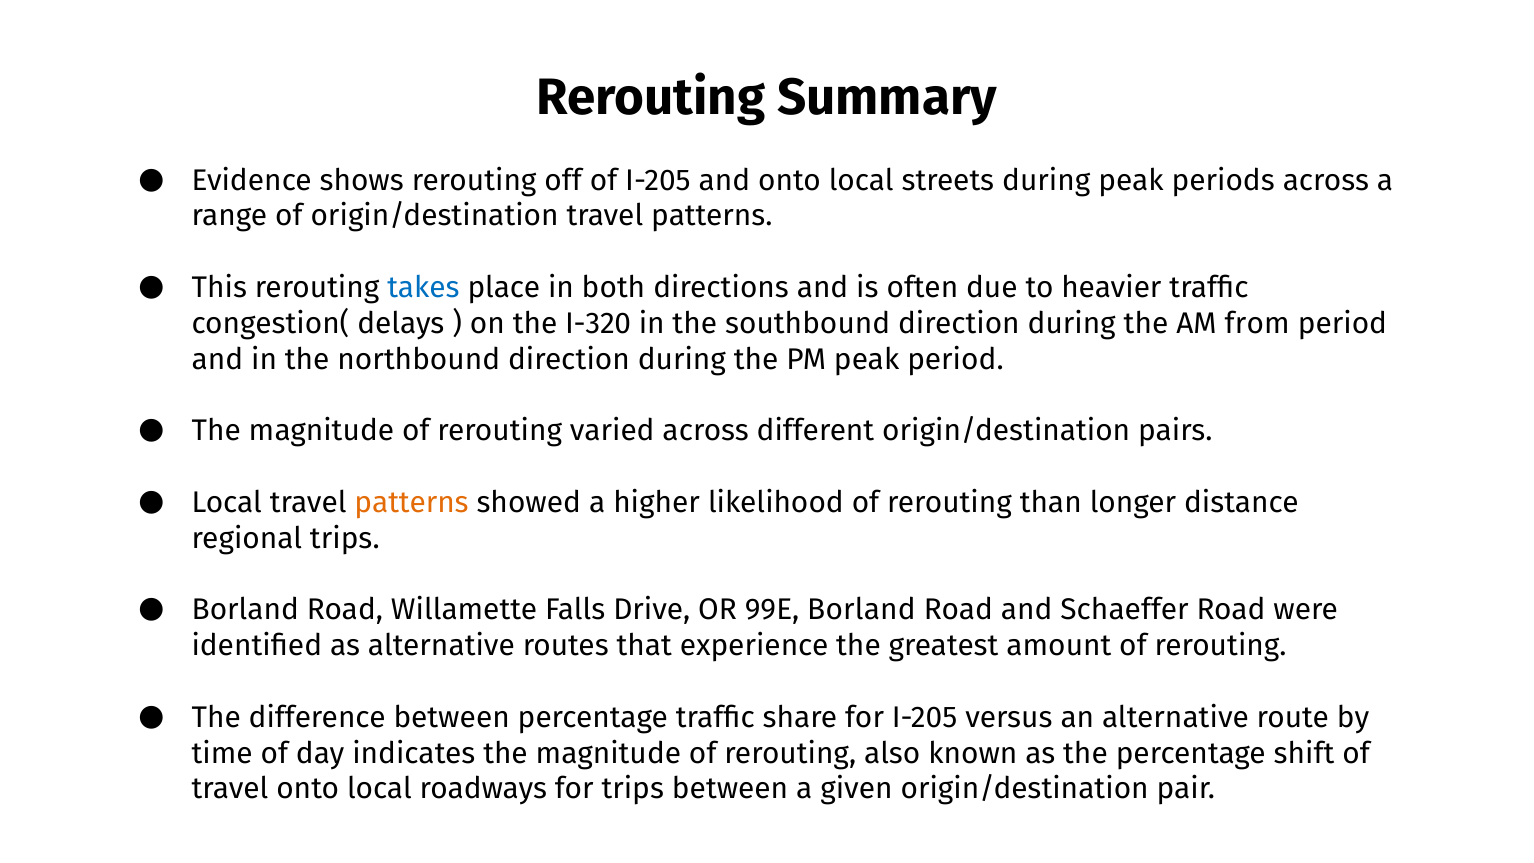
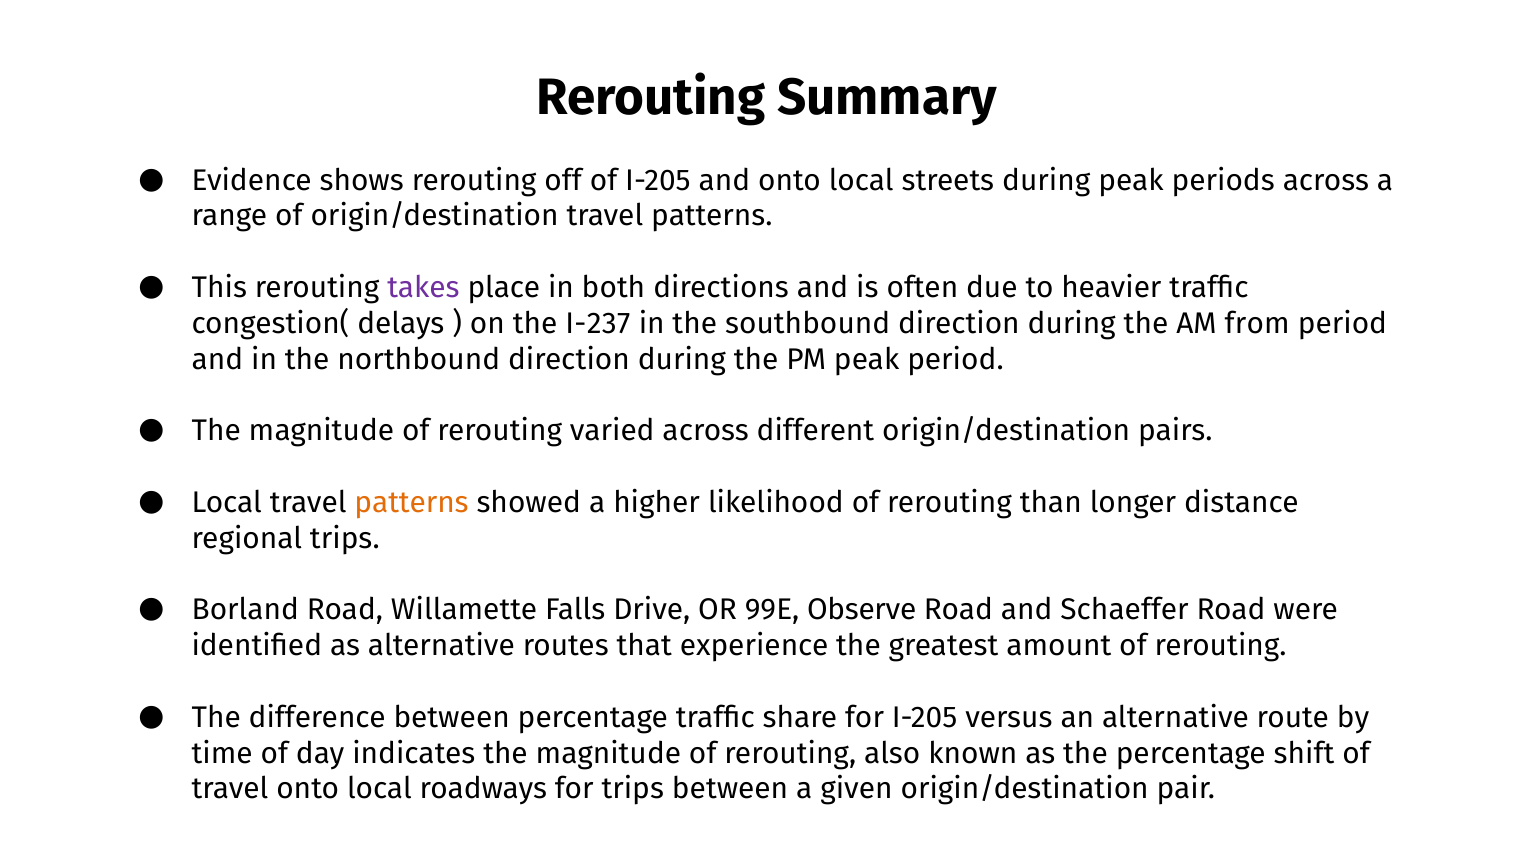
takes colour: blue -> purple
I-320: I-320 -> I-237
99E Borland: Borland -> Observe
